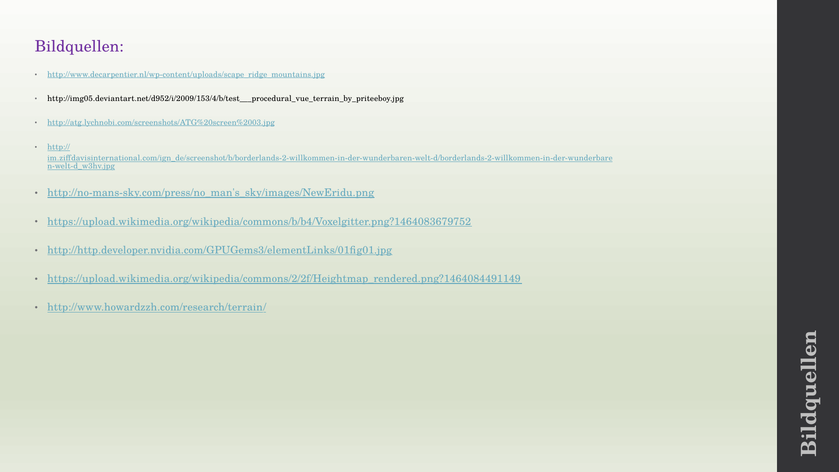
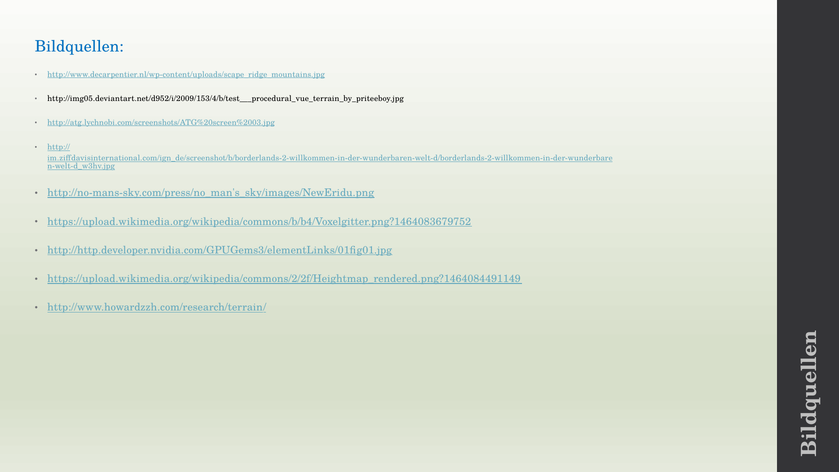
Bildquellen colour: purple -> blue
